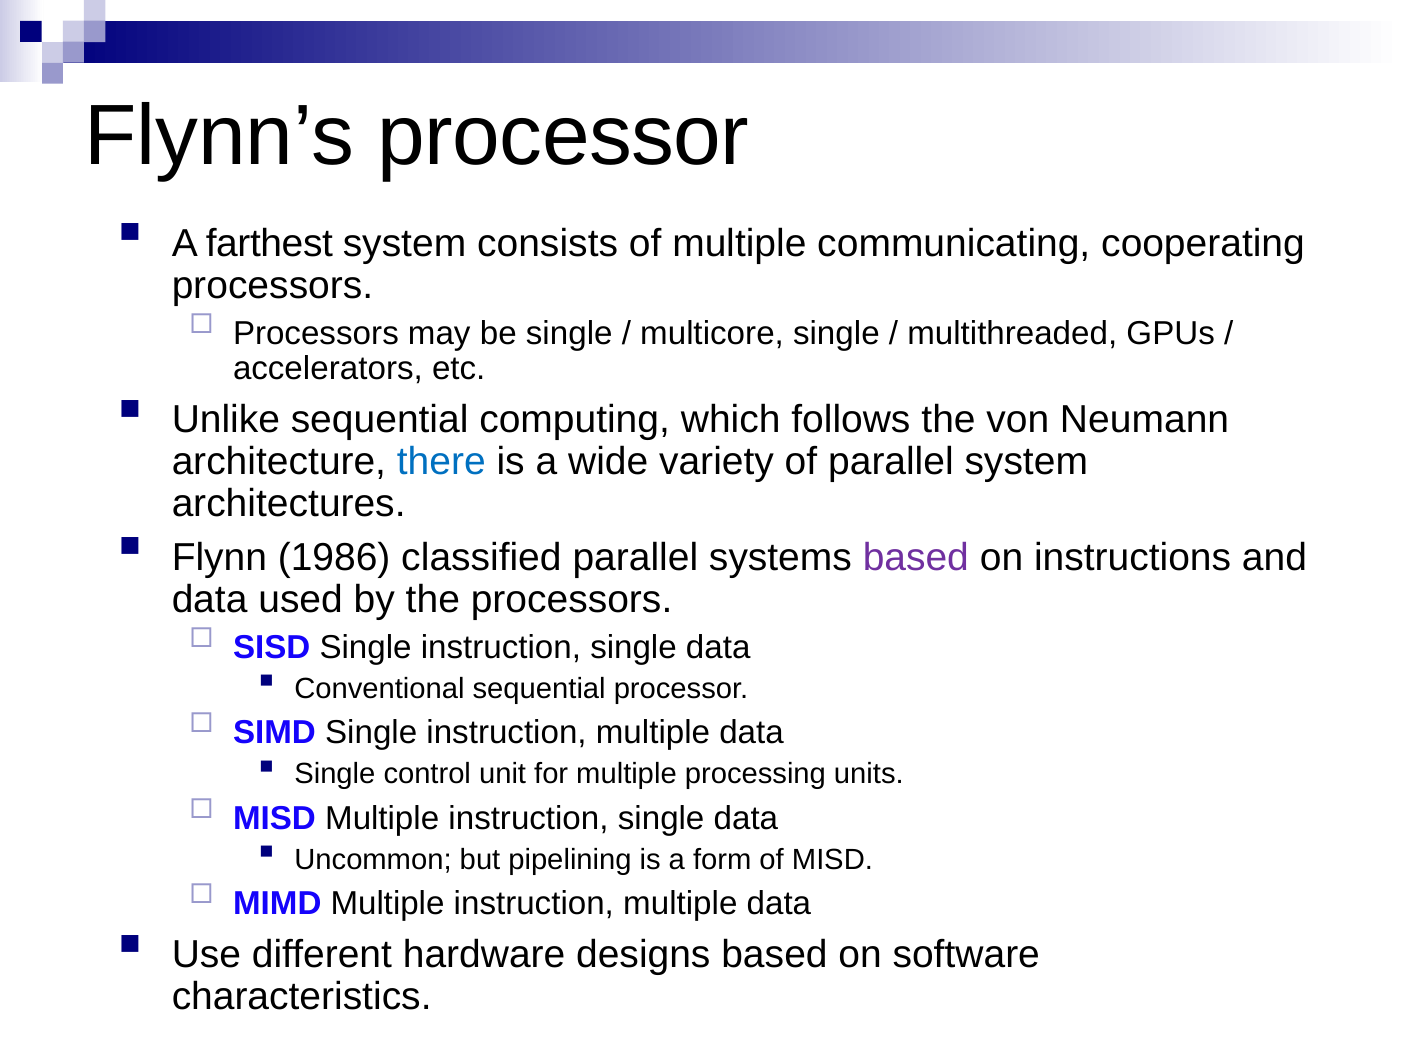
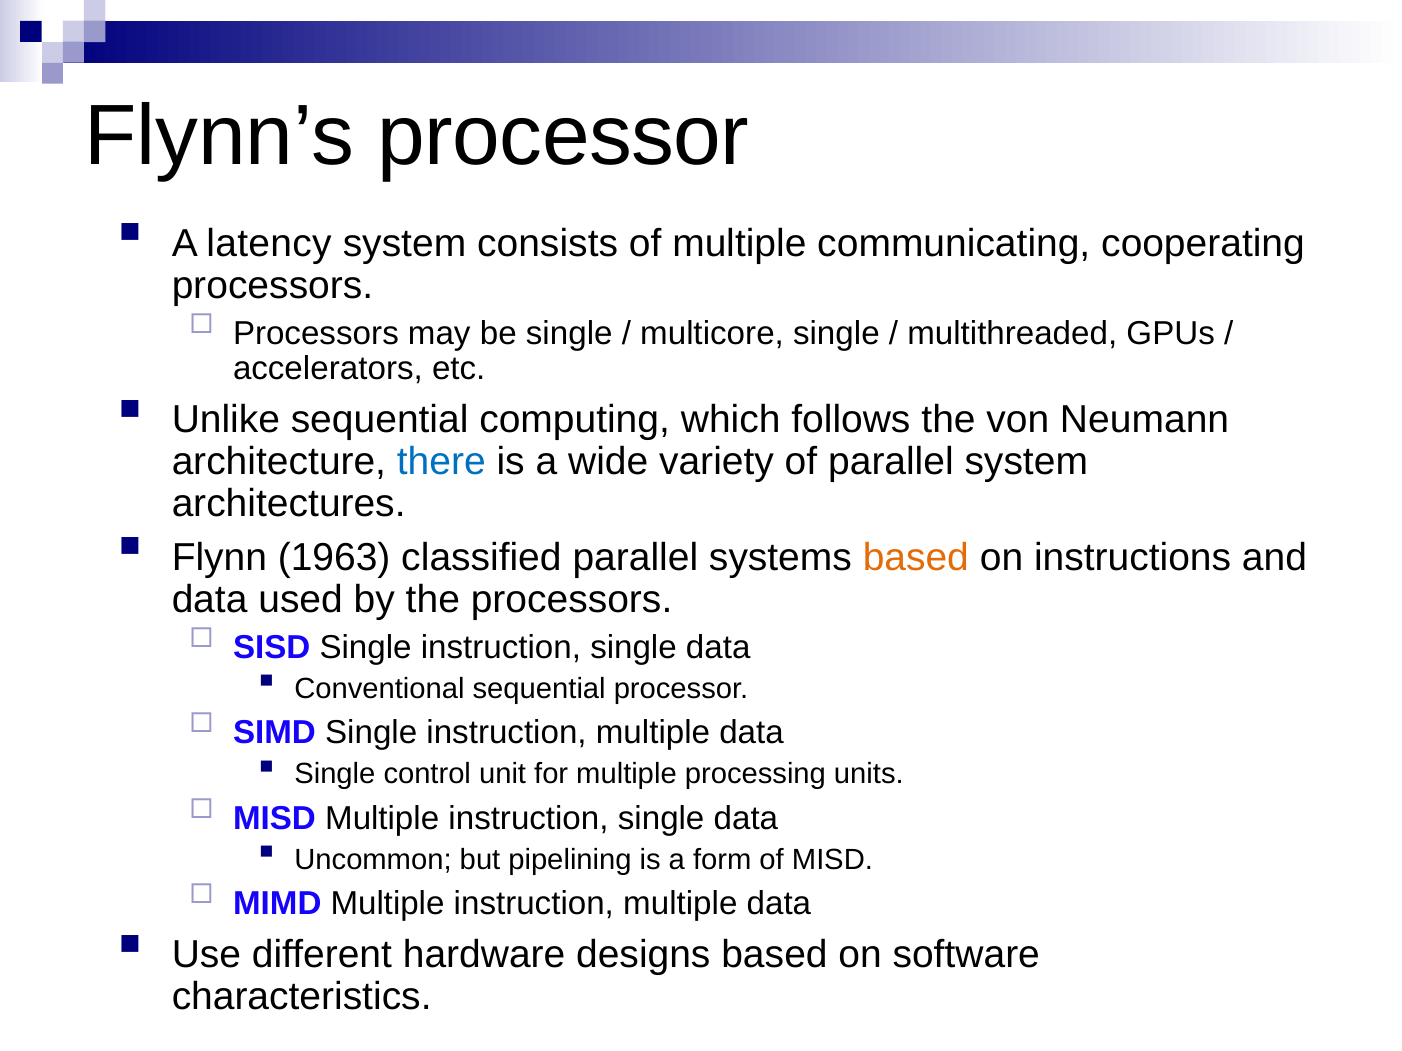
farthest: farthest -> latency
1986: 1986 -> 1963
based at (916, 557) colour: purple -> orange
